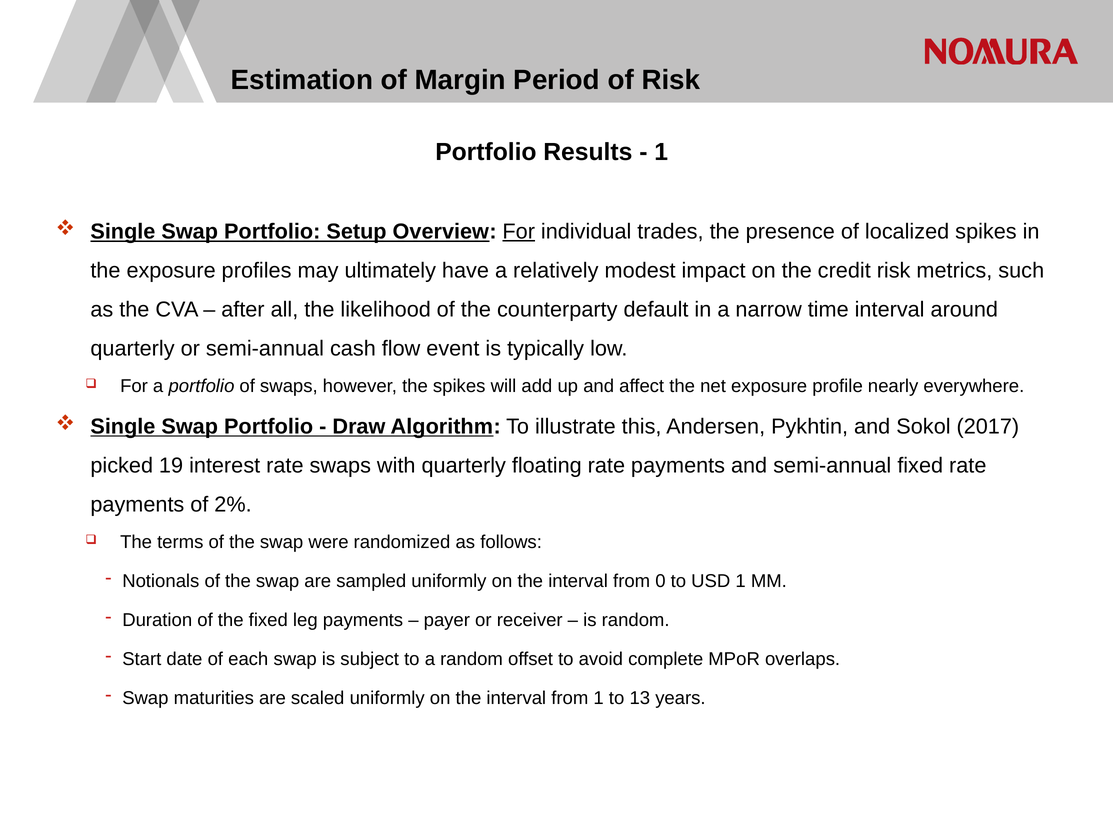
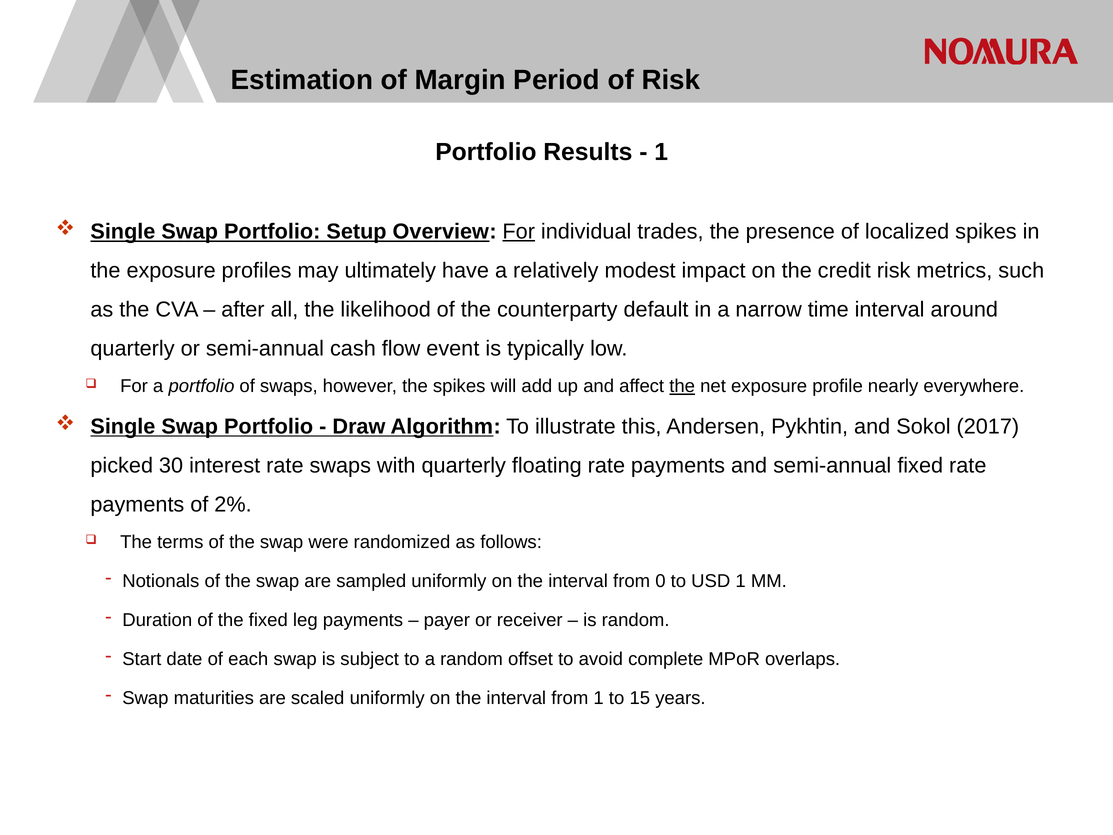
the at (682, 386) underline: none -> present
19: 19 -> 30
13: 13 -> 15
